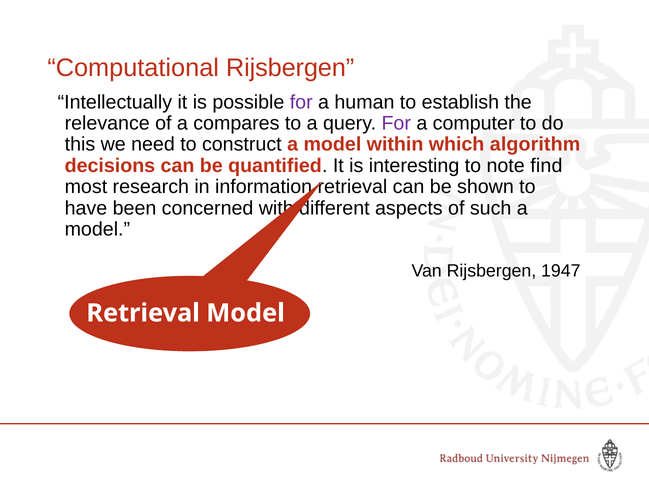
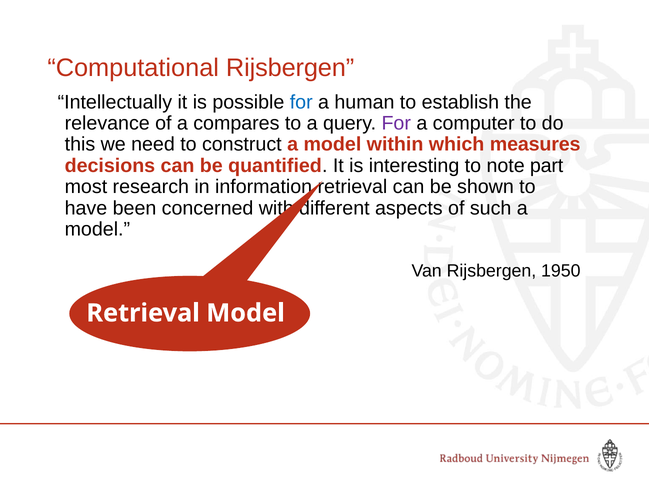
for at (301, 102) colour: purple -> blue
algorithm: algorithm -> measures
find: find -> part
1947: 1947 -> 1950
